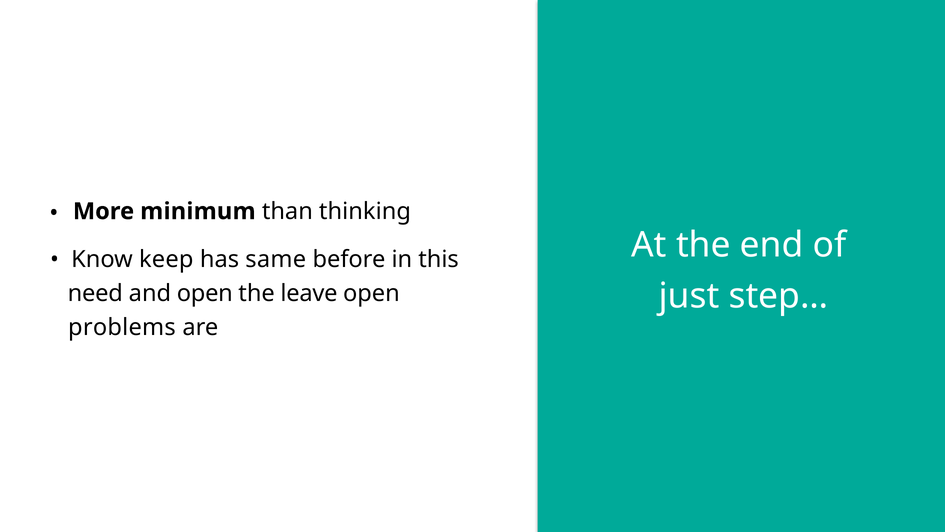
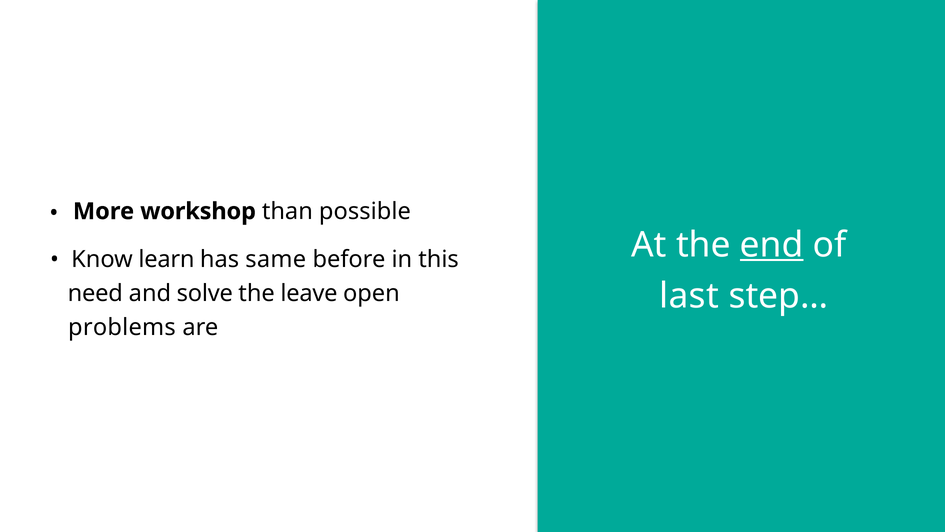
minimum: minimum -> workshop
thinking: thinking -> possible
end underline: none -> present
keep: keep -> learn
just: just -> last
and open: open -> solve
